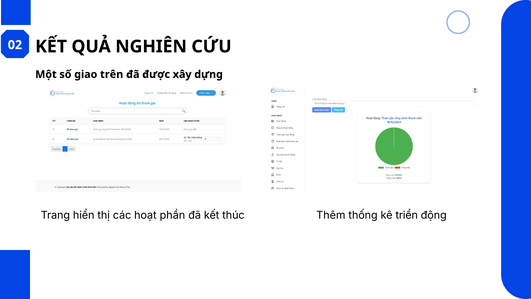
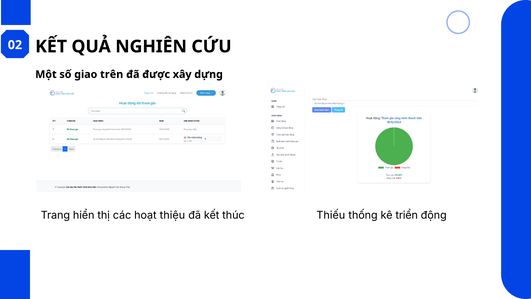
phần: phần -> thiệu
Thêm: Thêm -> Thiếu
